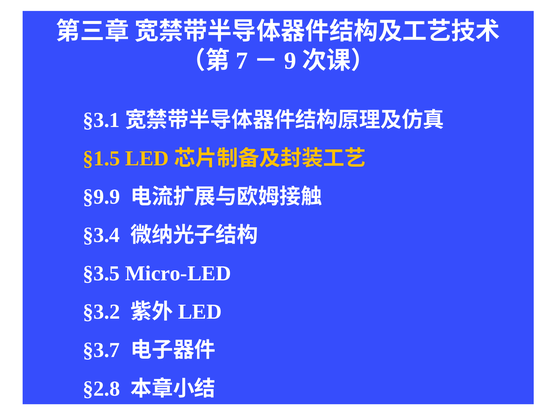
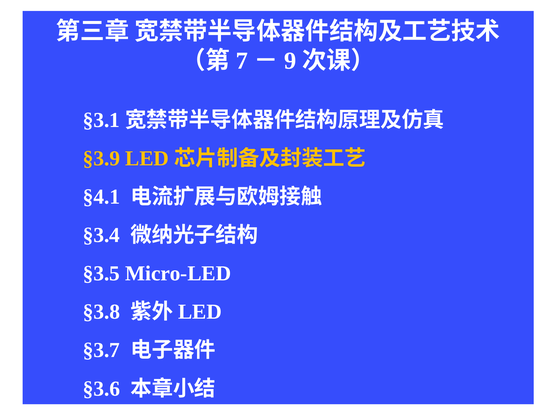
§1.5: §1.5 -> §3.9
§9.9: §9.9 -> §4.1
§3.2: §3.2 -> §3.8
§2.8: §2.8 -> §3.6
